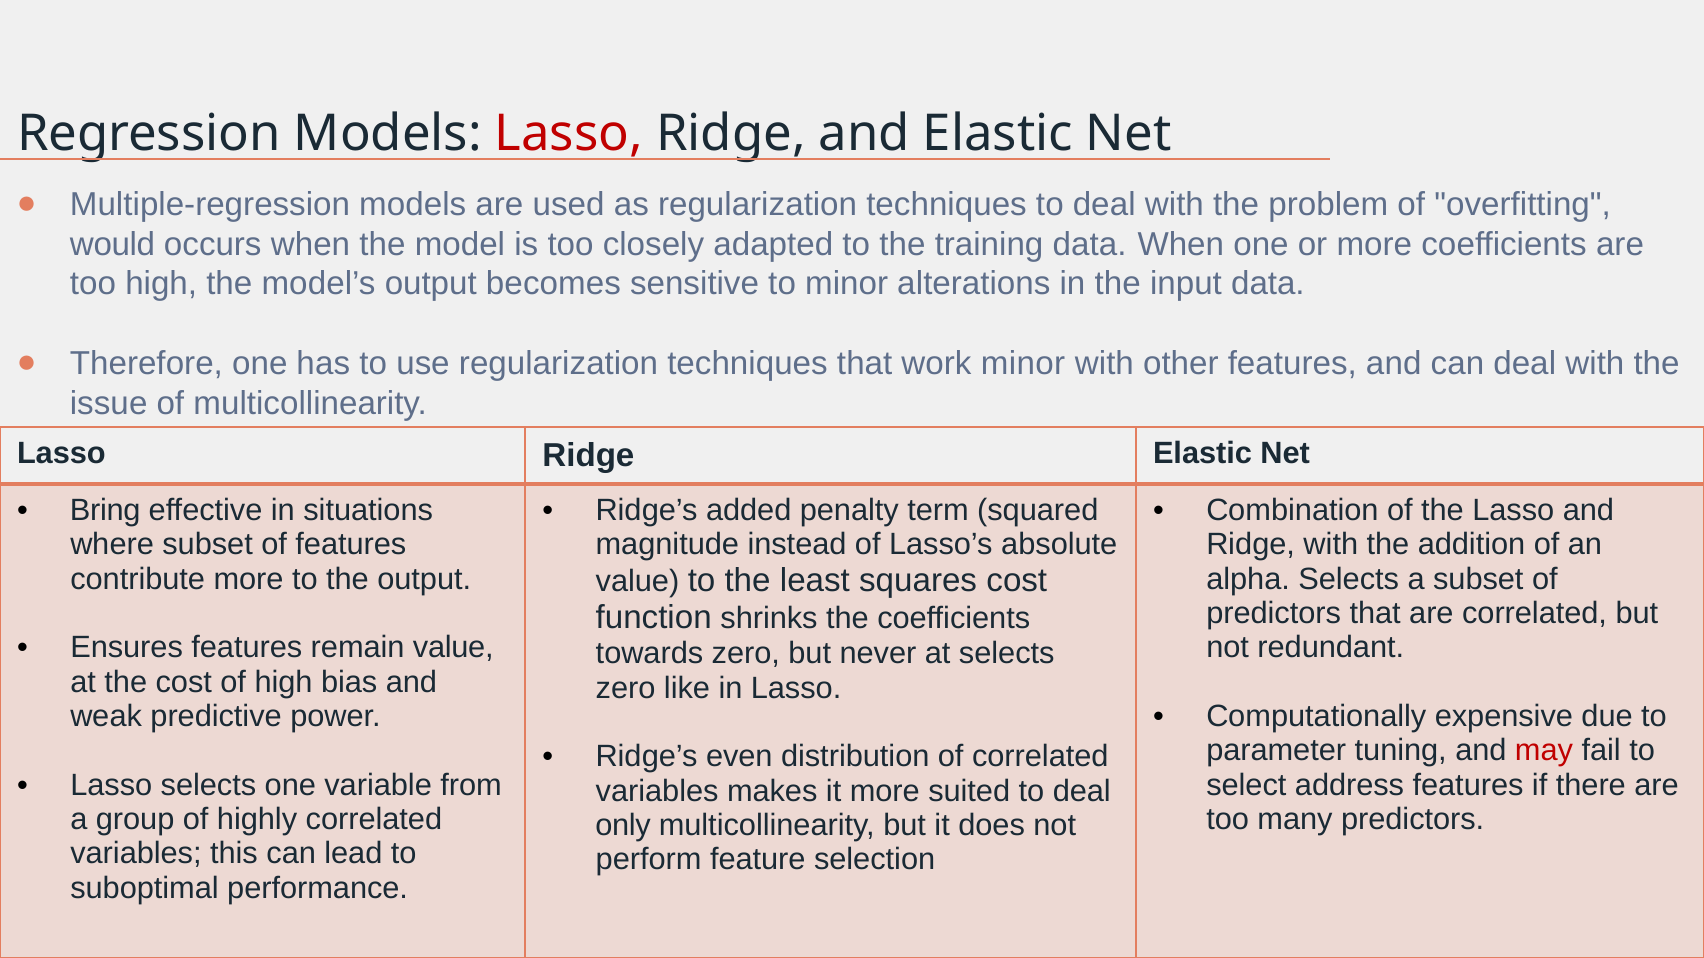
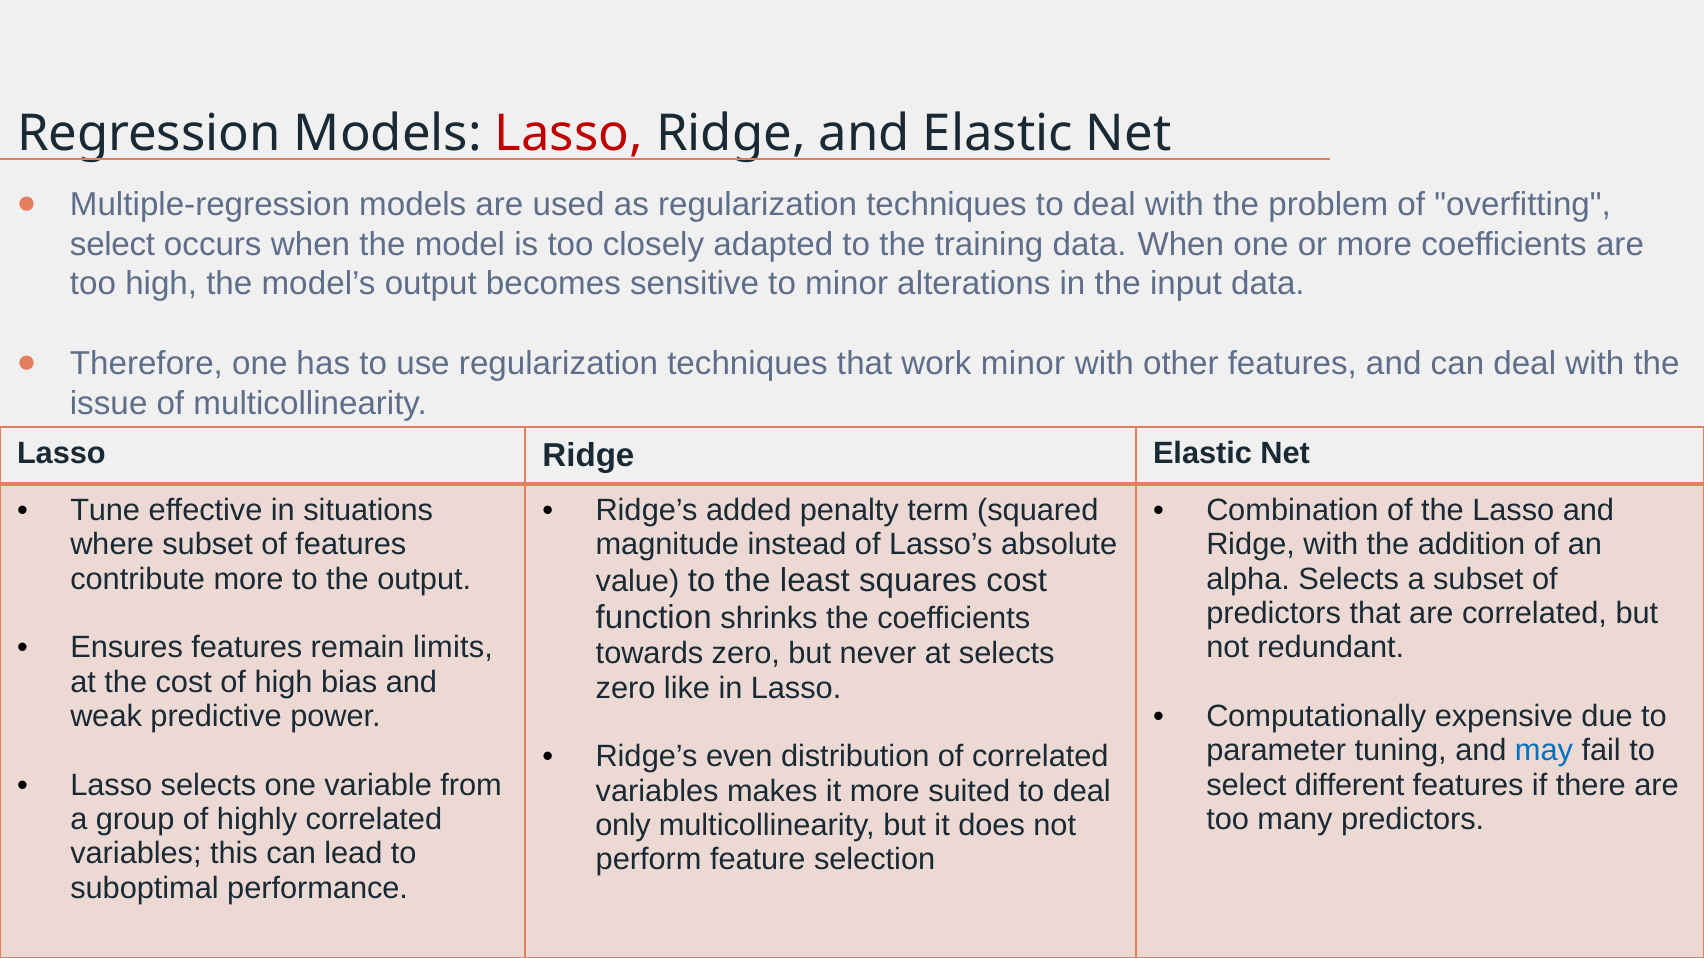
would at (113, 244): would -> select
Bring: Bring -> Tune
remain value: value -> limits
may colour: red -> blue
address: address -> different
